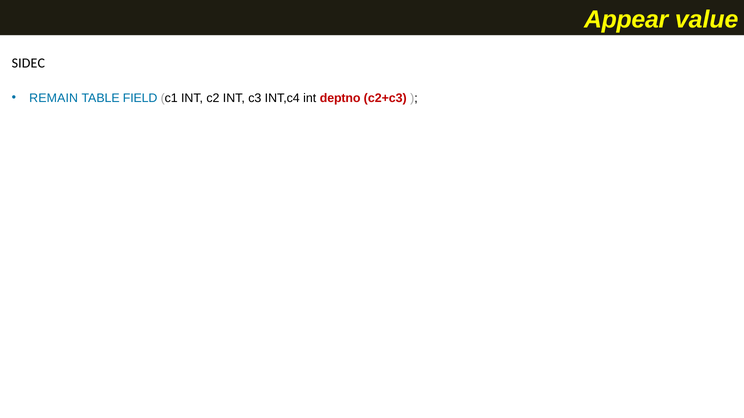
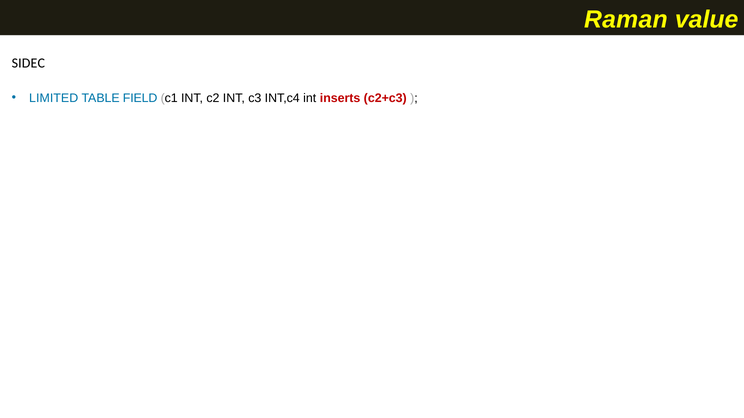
Appear: Appear -> Raman
REMAIN: REMAIN -> LIMITED
deptno: deptno -> inserts
